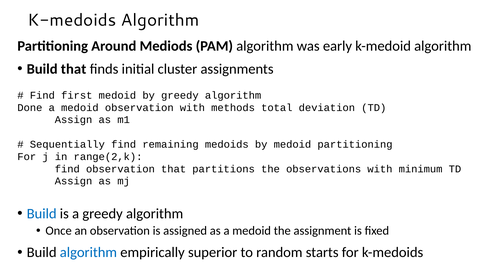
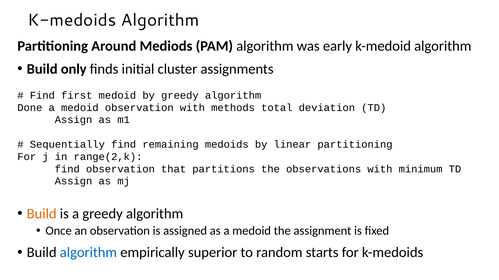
Build that: that -> only
by medoid: medoid -> linear
Build at (42, 214) colour: blue -> orange
